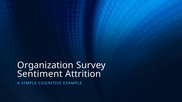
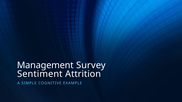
Organization: Organization -> Management
